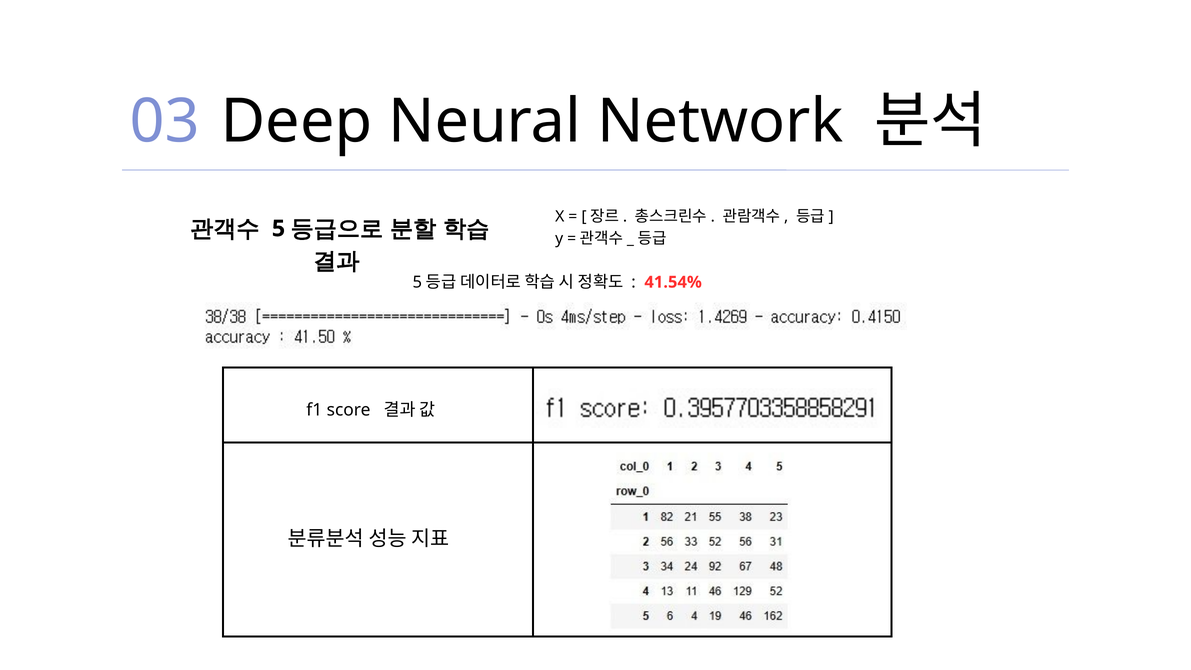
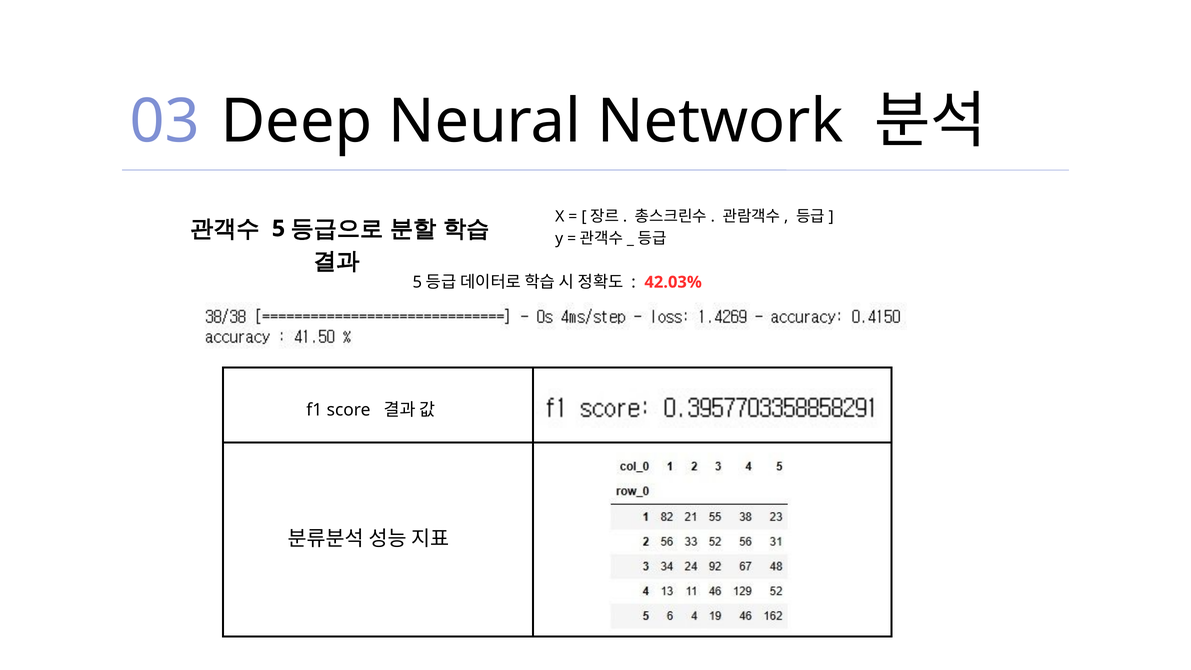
41.54%: 41.54% -> 42.03%
